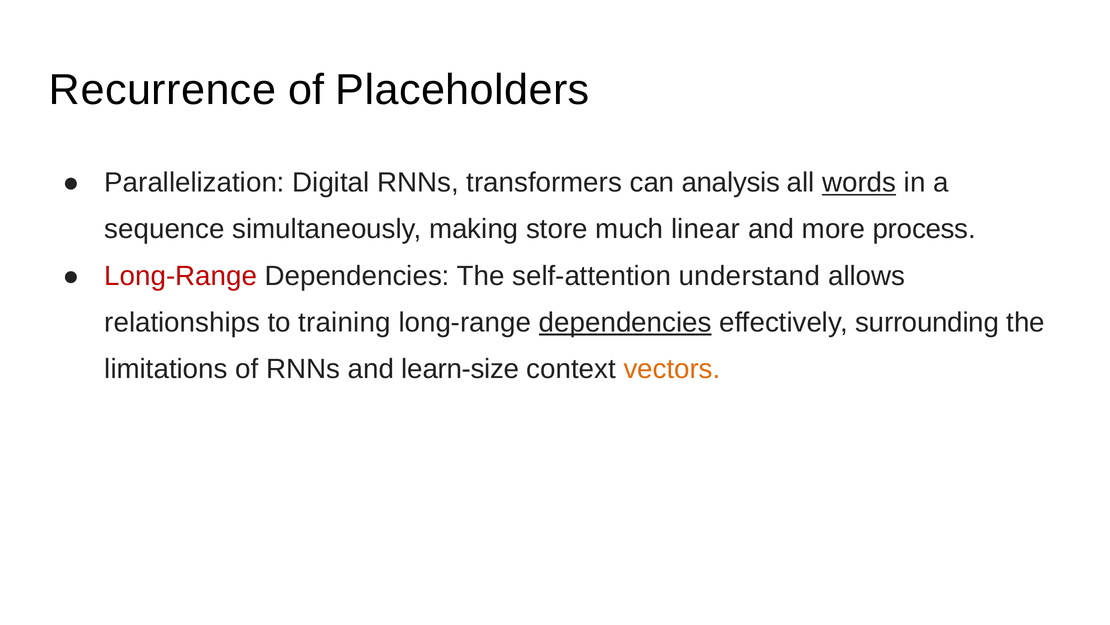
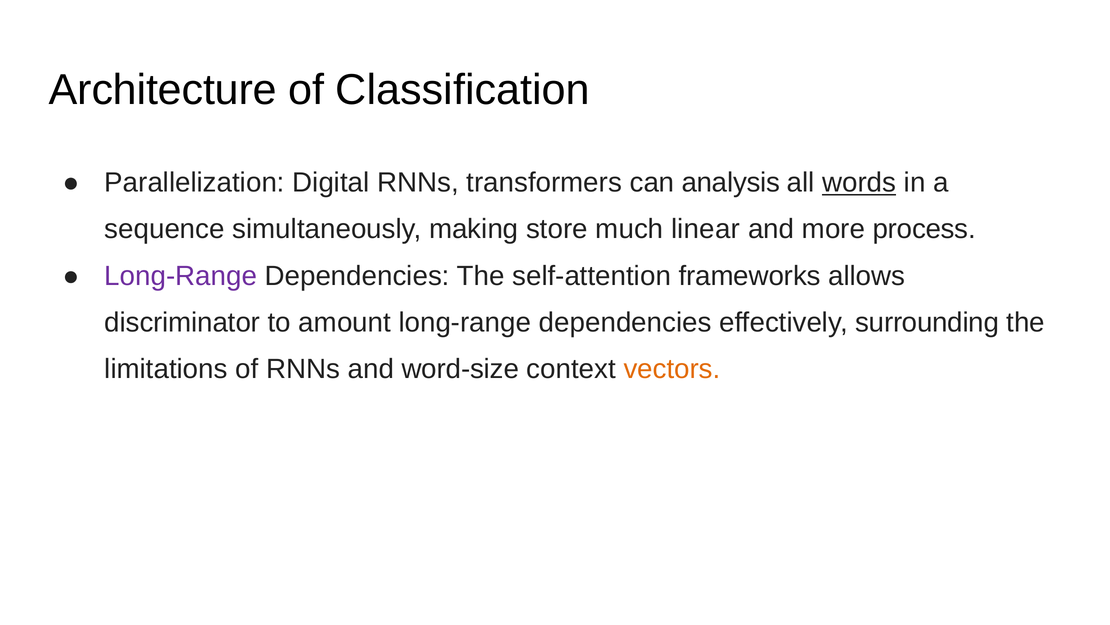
Recurrence: Recurrence -> Architecture
Placeholders: Placeholders -> Classification
Long-Range at (181, 276) colour: red -> purple
understand: understand -> frameworks
relationships: relationships -> discriminator
training: training -> amount
dependencies at (625, 322) underline: present -> none
learn-size: learn-size -> word-size
